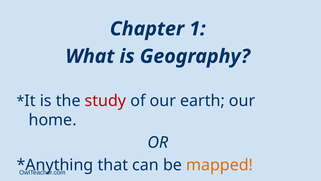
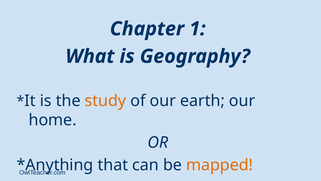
study colour: red -> orange
